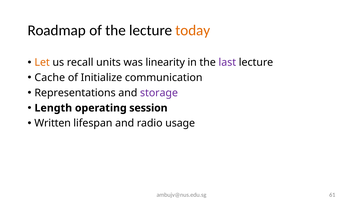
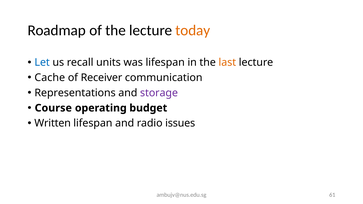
Let colour: orange -> blue
was linearity: linearity -> lifespan
last colour: purple -> orange
Initialize: Initialize -> Receiver
Length: Length -> Course
session: session -> budget
usage: usage -> issues
